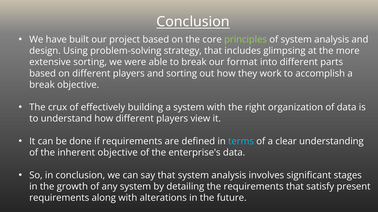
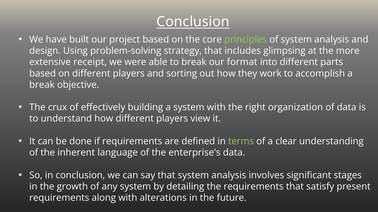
extensive sorting: sorting -> receipt
terms colour: light blue -> light green
inherent objective: objective -> language
